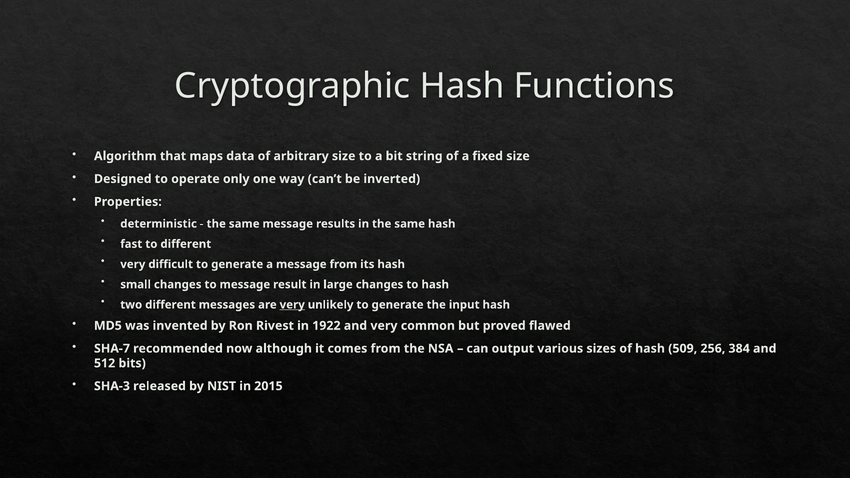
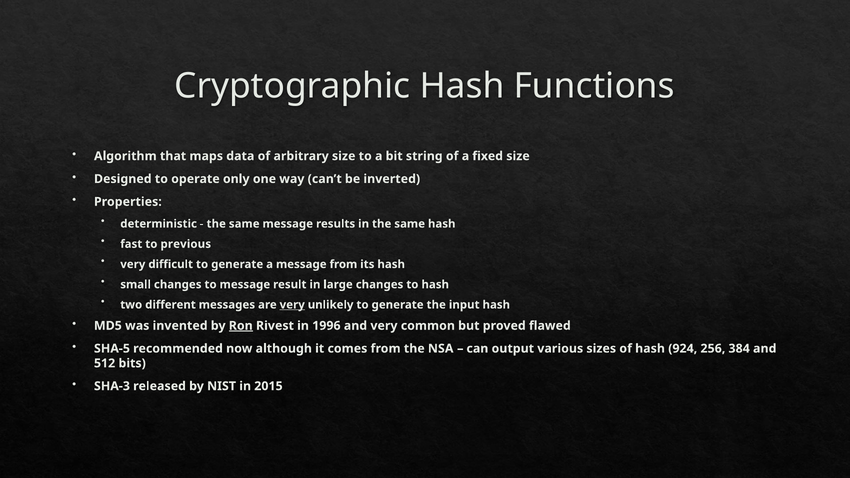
to different: different -> previous
Ron underline: none -> present
1922: 1922 -> 1996
SHA-7: SHA-7 -> SHA-5
509: 509 -> 924
